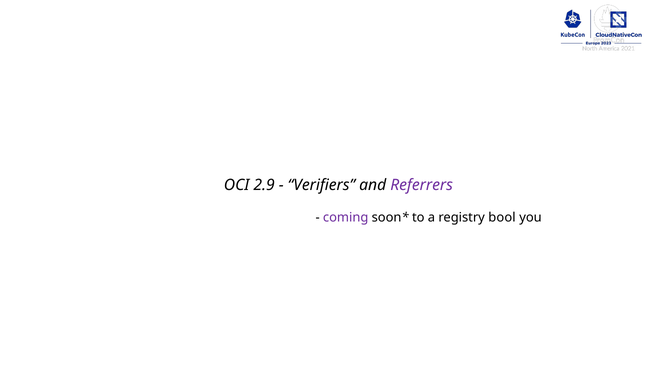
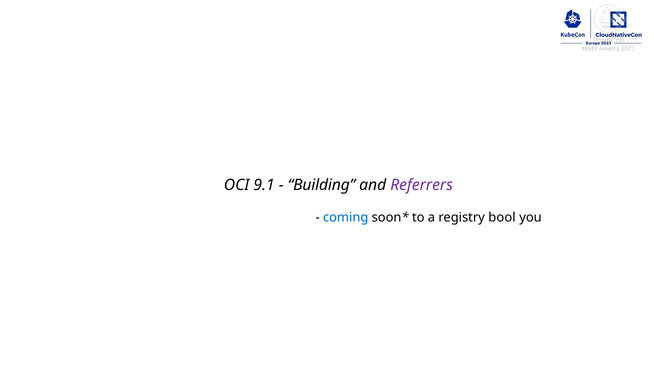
2.9: 2.9 -> 9.1
Verifiers: Verifiers -> Building
coming colour: purple -> blue
